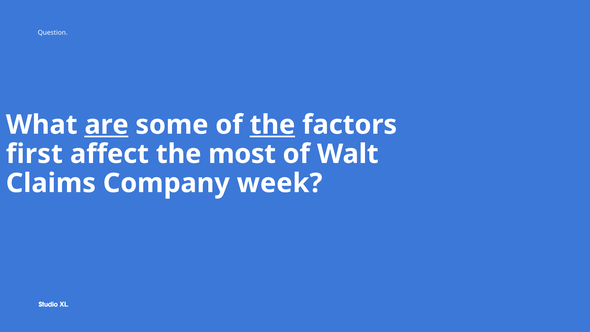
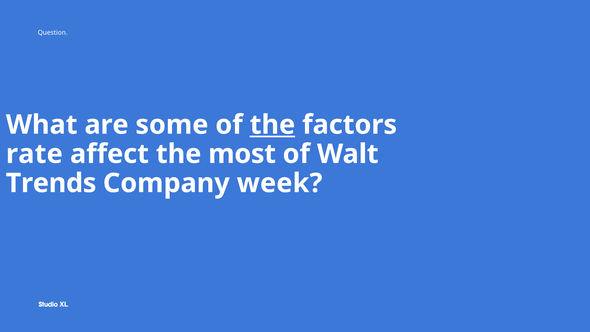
are underline: present -> none
first: first -> rate
Claims: Claims -> Trends
